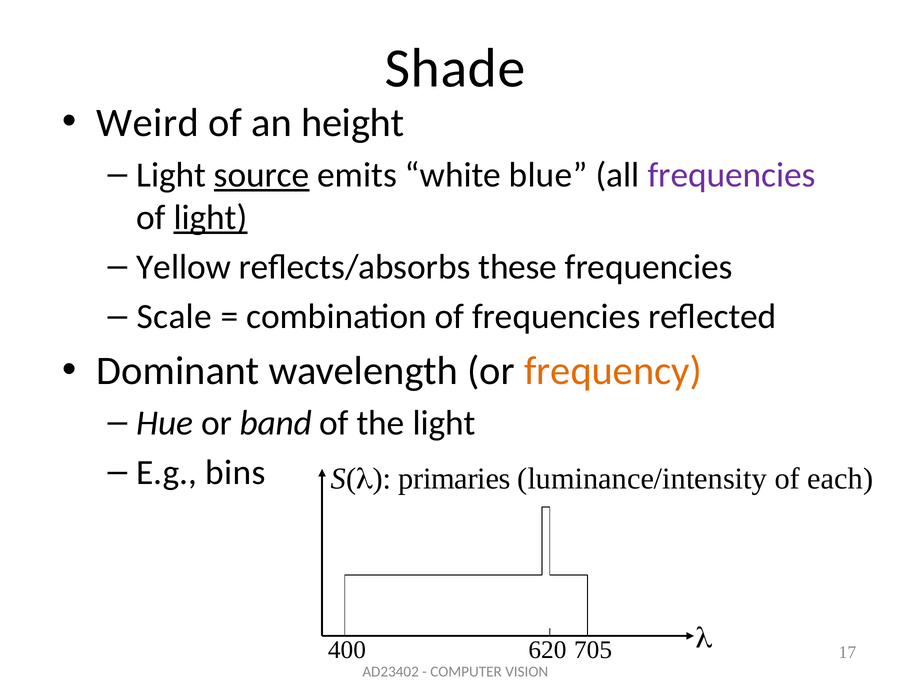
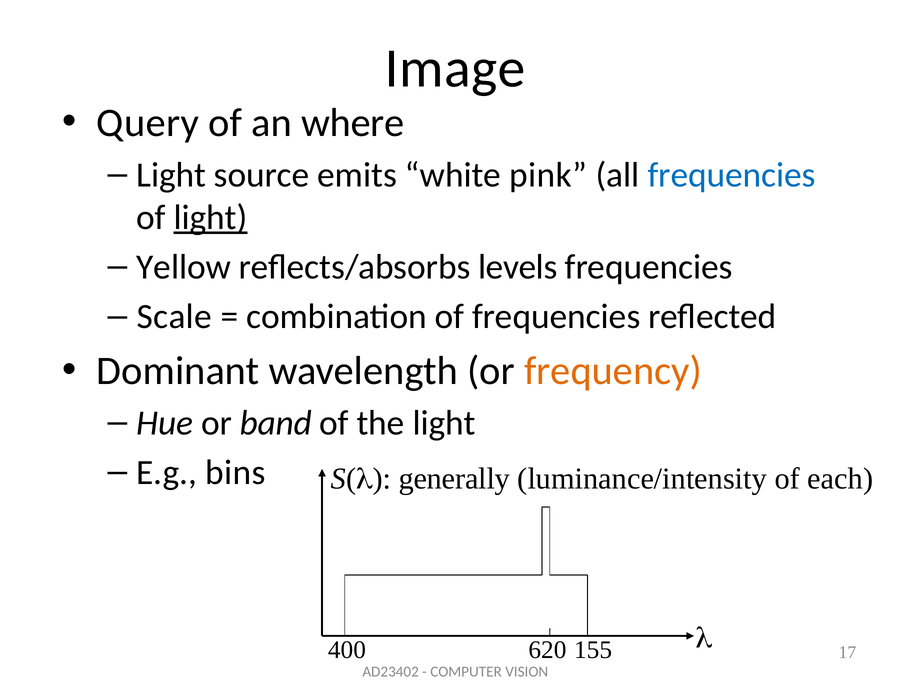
Shade: Shade -> Image
Weird: Weird -> Query
height: height -> where
source underline: present -> none
blue: blue -> pink
frequencies at (732, 175) colour: purple -> blue
these: these -> levels
primaries: primaries -> generally
705: 705 -> 155
